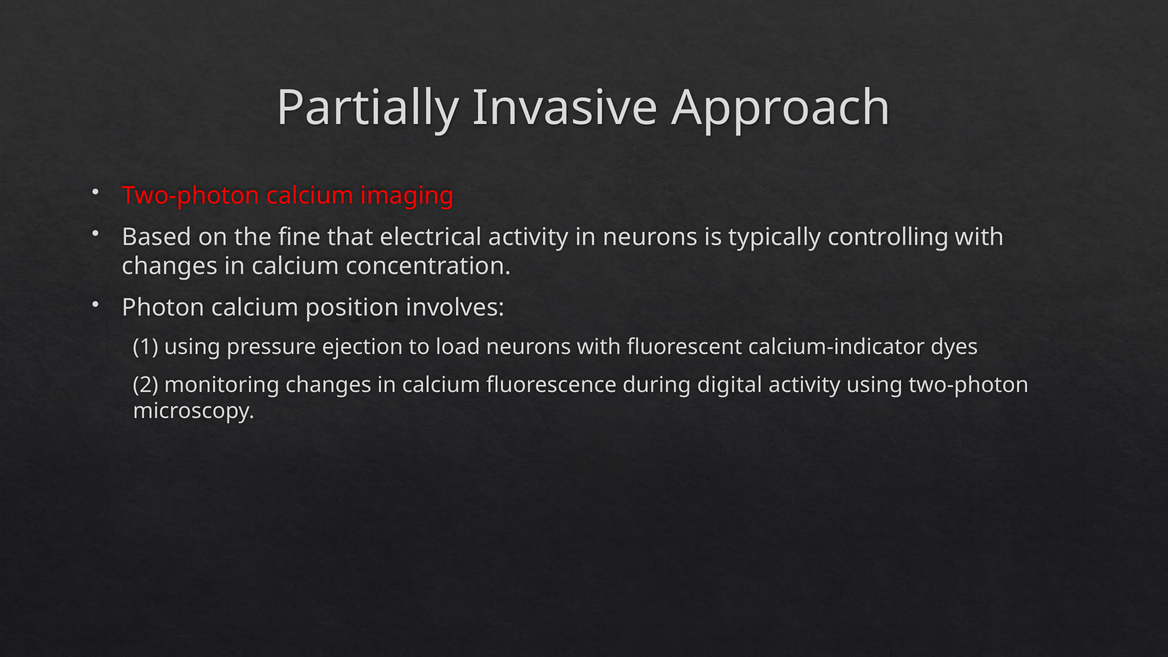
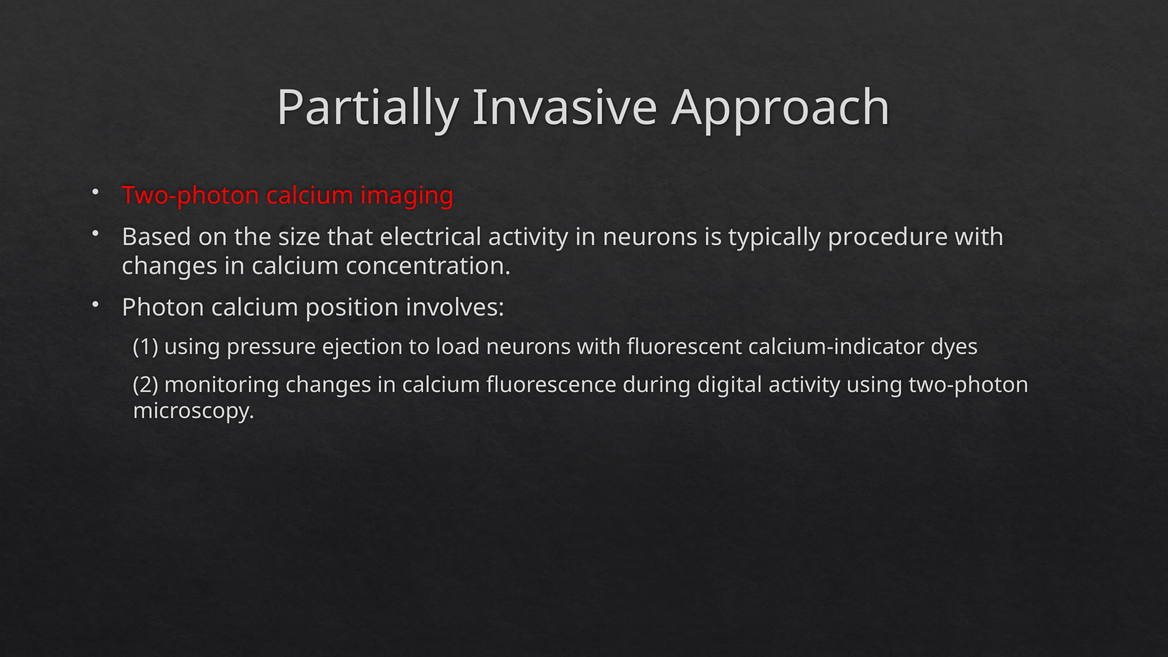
fine: fine -> size
controlling: controlling -> procedure
